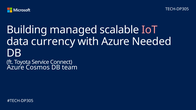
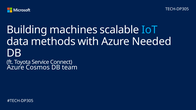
managed: managed -> machines
IoT colour: pink -> light blue
currency: currency -> methods
